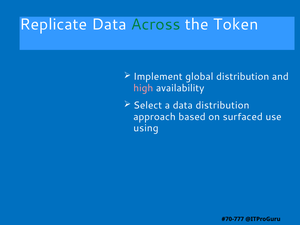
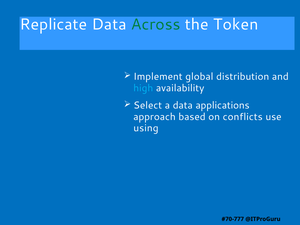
high colour: pink -> light blue
data distribution: distribution -> applications
surfaced: surfaced -> conflicts
